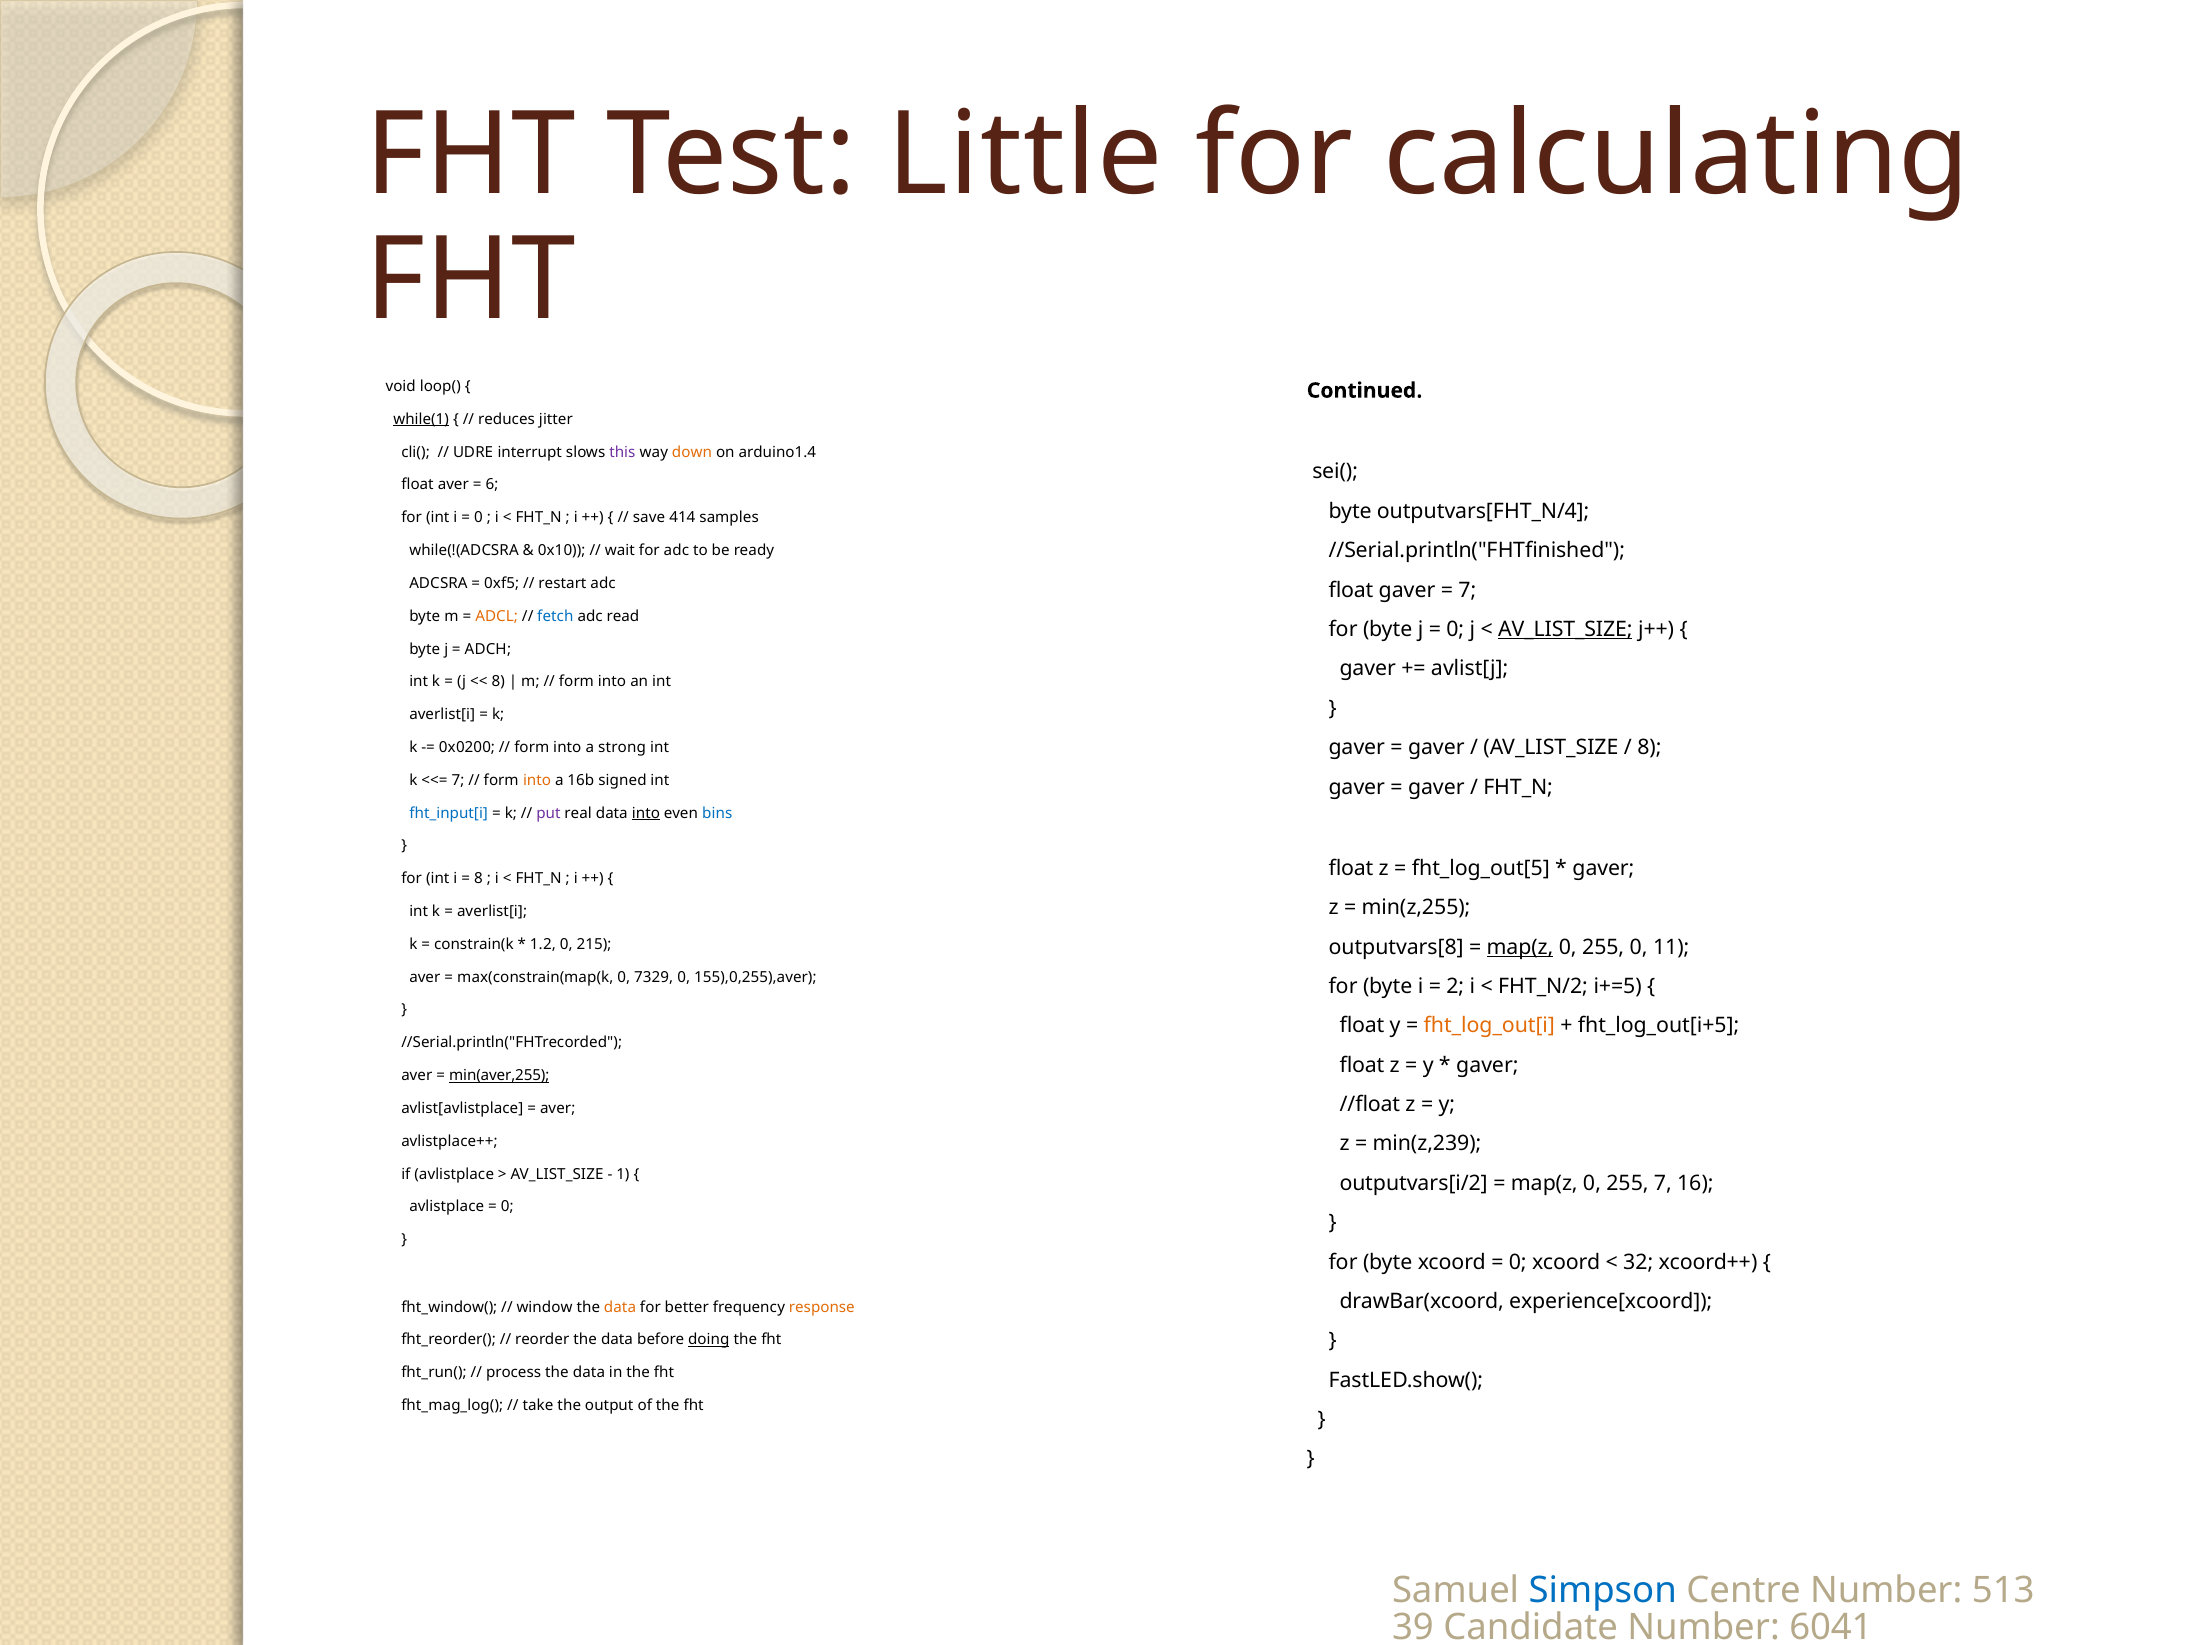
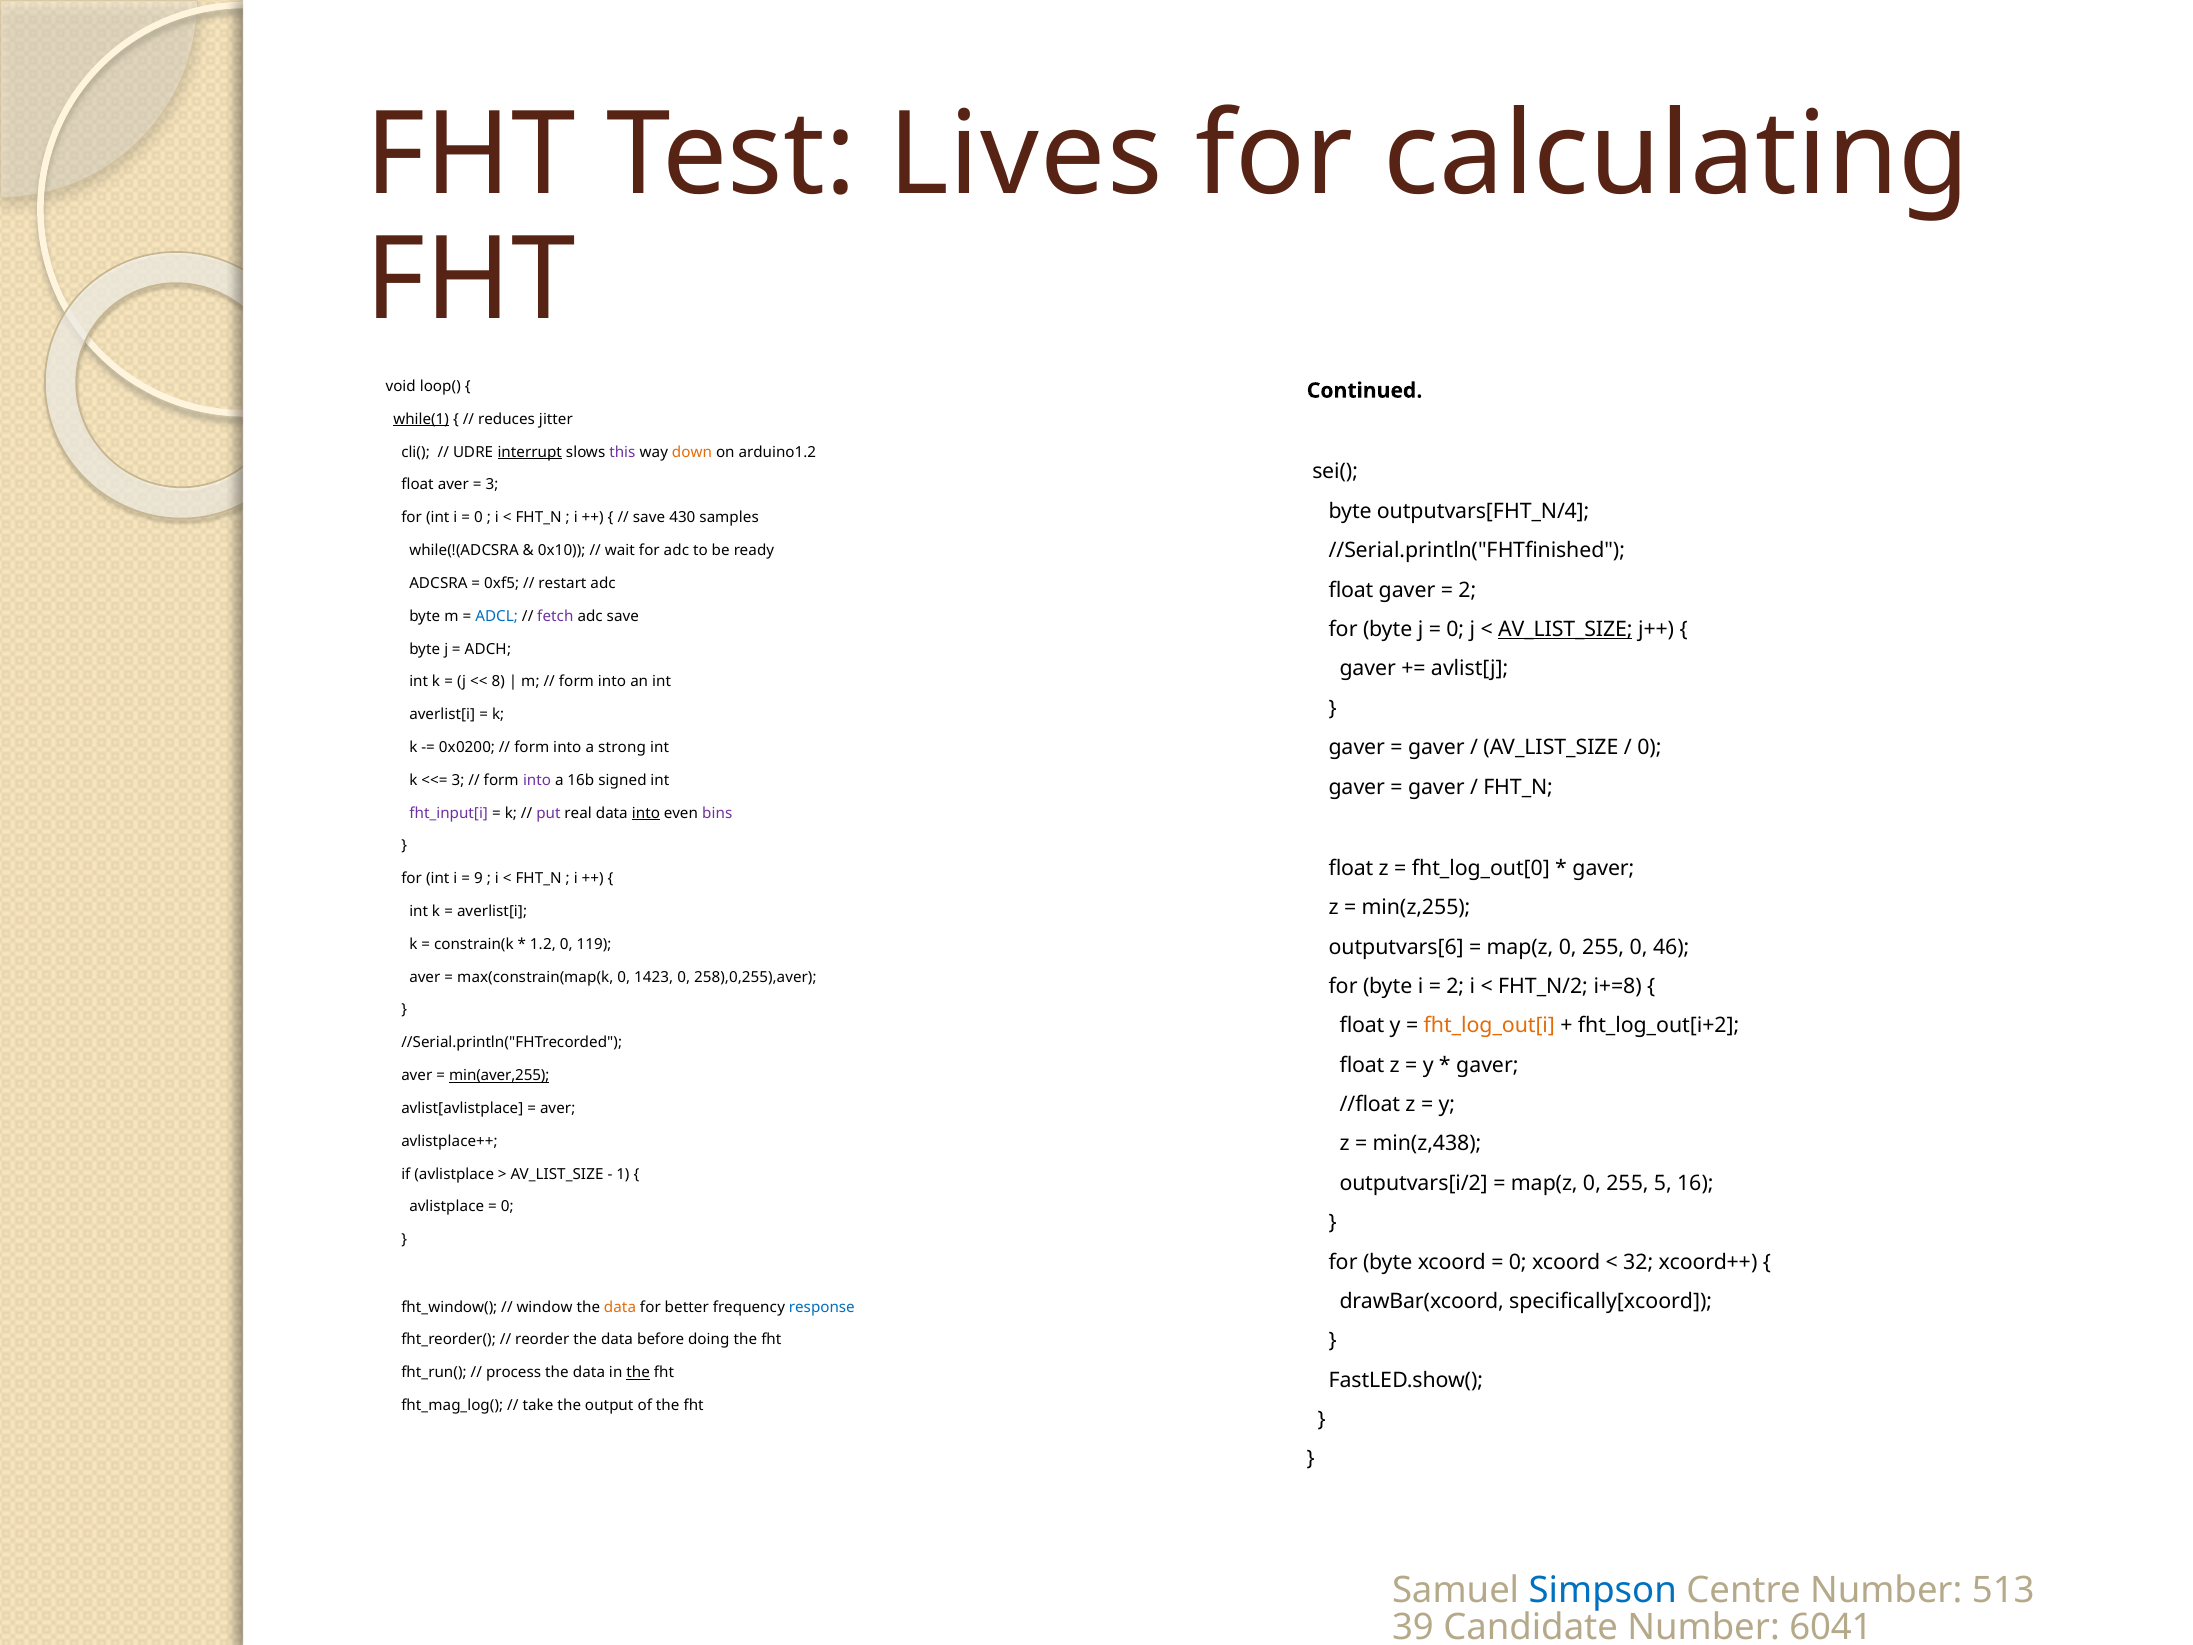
Little: Little -> Lives
interrupt underline: none -> present
arduino1.4: arduino1.4 -> arduino1.2
6 at (492, 485): 6 -> 3
414: 414 -> 430
7 at (1467, 590): 7 -> 2
ADCL colour: orange -> blue
fetch colour: blue -> purple
adc read: read -> save
8 at (1649, 747): 8 -> 0
7 at (458, 780): 7 -> 3
into at (537, 780) colour: orange -> purple
fht_input[i colour: blue -> purple
bins colour: blue -> purple
fht_log_out[5: fht_log_out[5 -> fht_log_out[0
8 at (479, 879): 8 -> 9
215: 215 -> 119
outputvars[8: outputvars[8 -> outputvars[6
map(z at (1520, 947) underline: present -> none
11: 11 -> 46
7329: 7329 -> 1423
155),0,255),aver: 155),0,255),aver -> 258),0,255),aver
i+=5: i+=5 -> i+=8
fht_log_out[i+5: fht_log_out[i+5 -> fht_log_out[i+2
min(z,239: min(z,239 -> min(z,438
255 7: 7 -> 5
experience[xcoord: experience[xcoord -> specifically[xcoord
response colour: orange -> blue
doing underline: present -> none
the at (638, 1373) underline: none -> present
